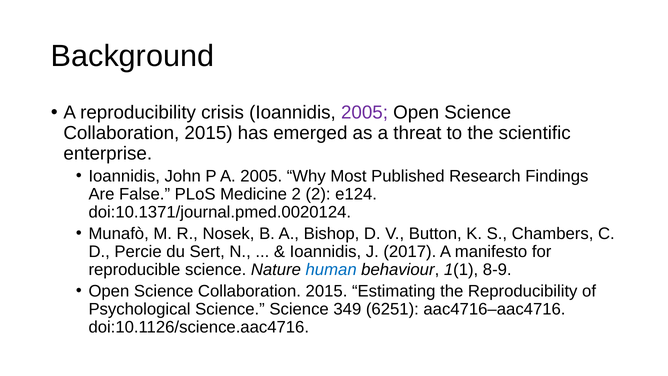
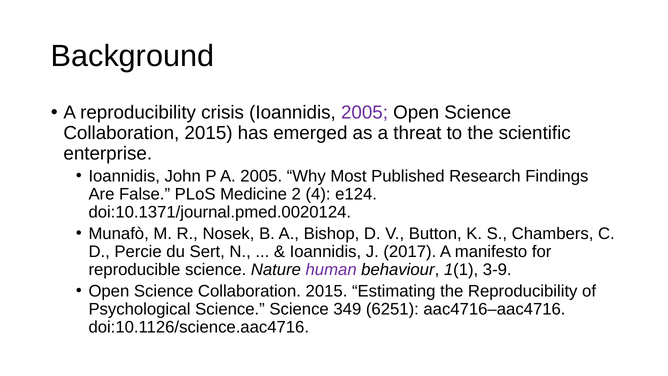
2 2: 2 -> 4
human colour: blue -> purple
8-9: 8-9 -> 3-9
